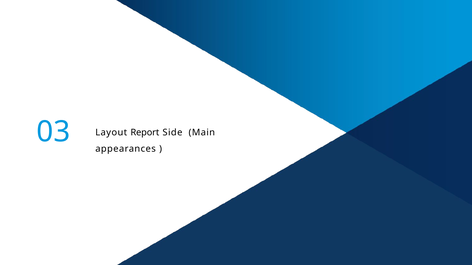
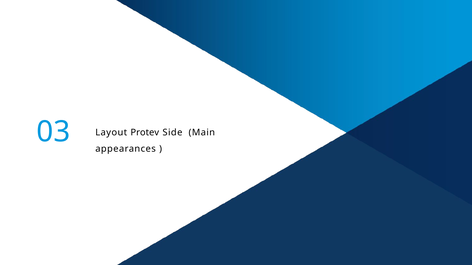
Report: Report -> Protev
